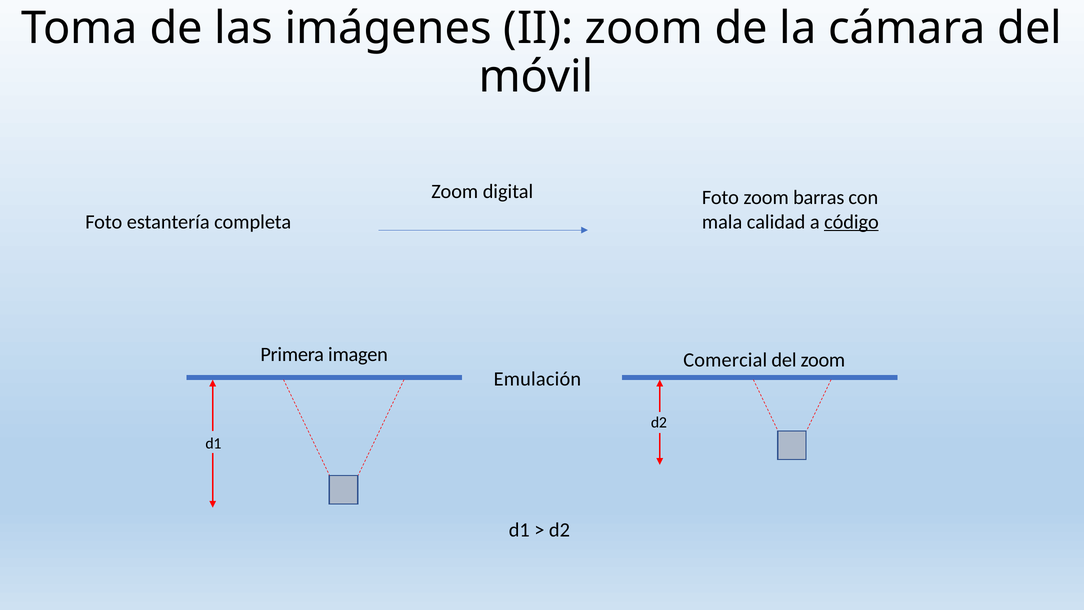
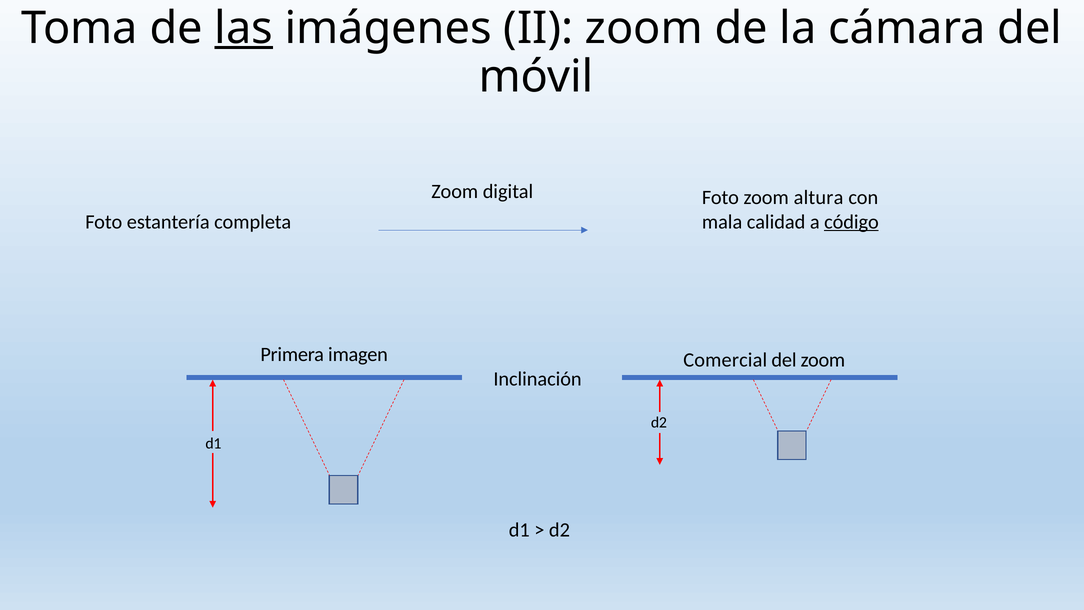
las underline: none -> present
barras: barras -> altura
Emulación: Emulación -> Inclinación
